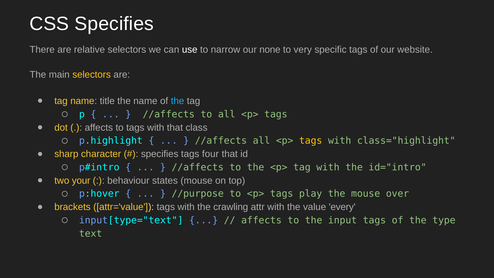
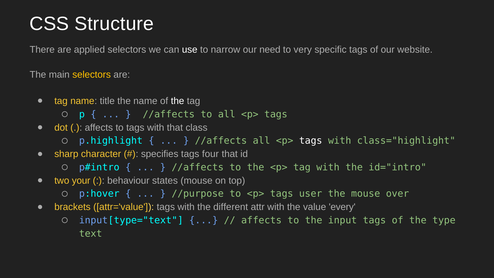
CSS Specifies: Specifies -> Structure
relative: relative -> applied
none: none -> need
the at (178, 101) colour: light blue -> white
tags at (311, 141) colour: yellow -> white
play: play -> user
crawling: crawling -> different
